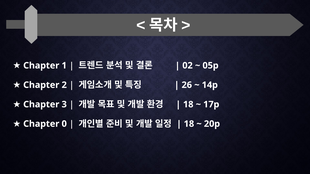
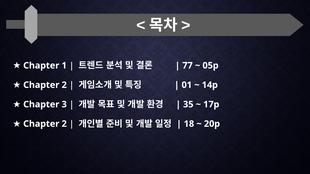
02: 02 -> 77
26: 26 -> 01
18 at (188, 105): 18 -> 35
0 at (64, 124): 0 -> 2
